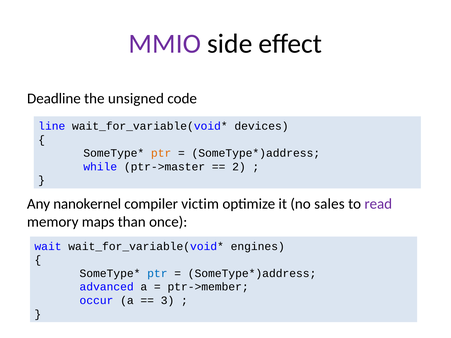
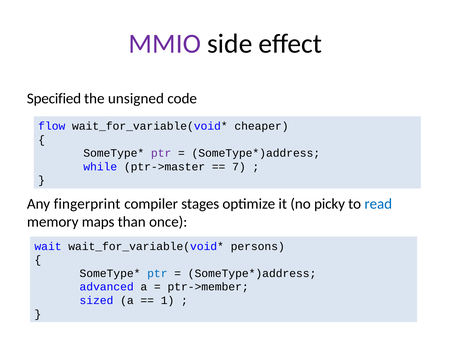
Deadline: Deadline -> Specified
line: line -> flow
devices: devices -> cheaper
ptr at (161, 153) colour: orange -> purple
2: 2 -> 7
nanokernel: nanokernel -> fingerprint
victim: victim -> stages
sales: sales -> picky
read colour: purple -> blue
engines: engines -> persons
occur: occur -> sized
3: 3 -> 1
